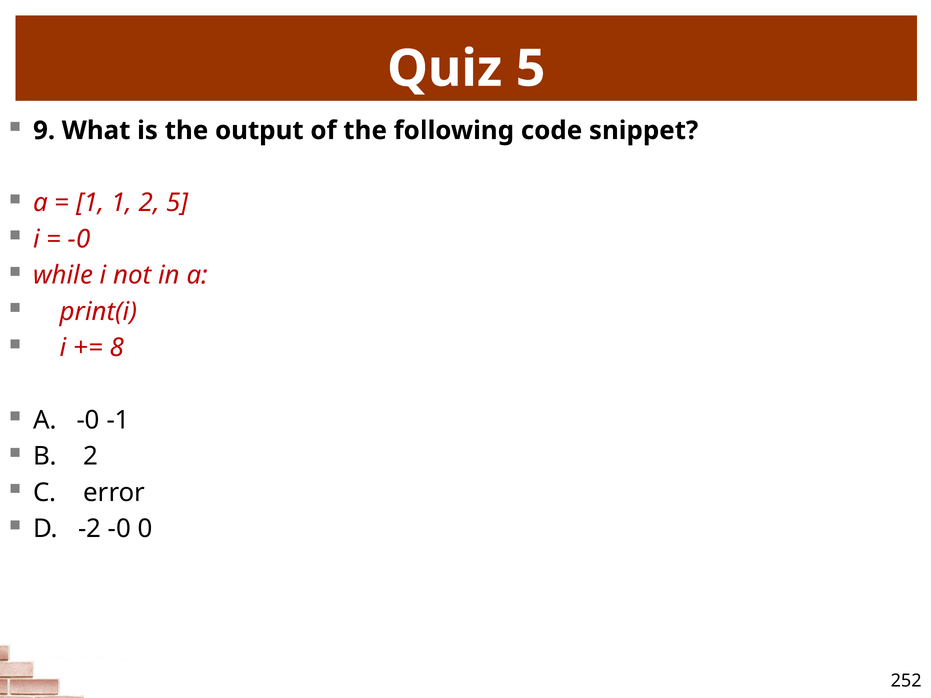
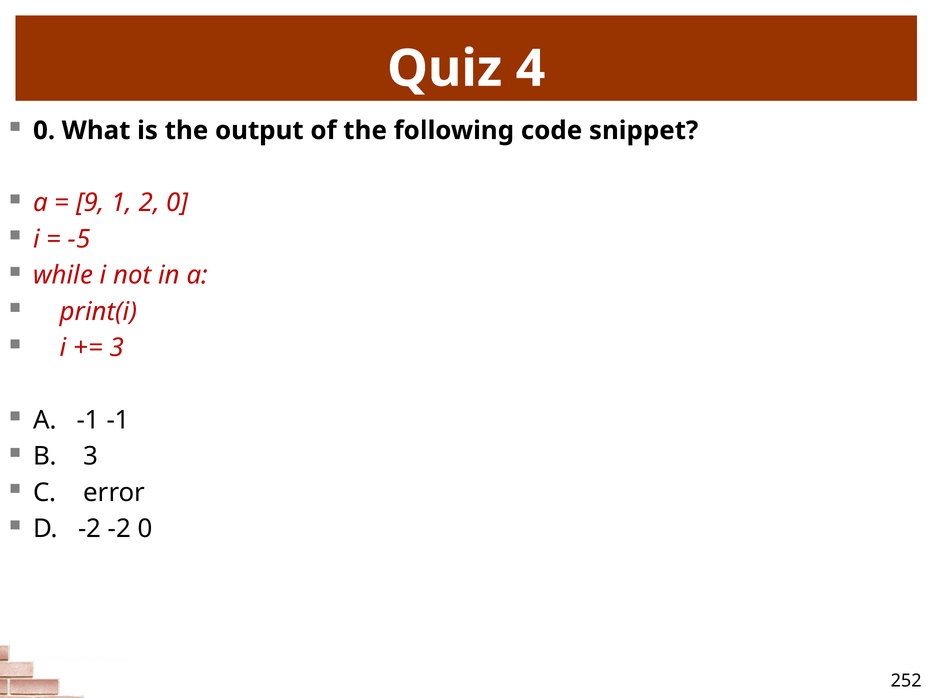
Quiz 5: 5 -> 4
9 at (44, 131): 9 -> 0
1 at (90, 203): 1 -> 9
2 5: 5 -> 0
-0 at (79, 239): -0 -> -5
8 at (117, 348): 8 -> 3
A -0: -0 -> -1
B 2: 2 -> 3
-2 -0: -0 -> -2
